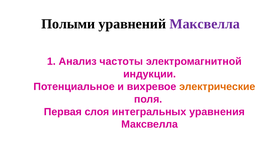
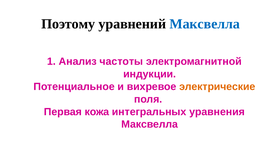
Полыми: Полыми -> Поэтому
Максвелла at (205, 24) colour: purple -> blue
слоя: слоя -> кожа
